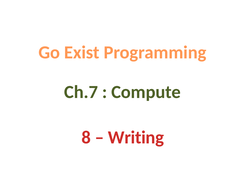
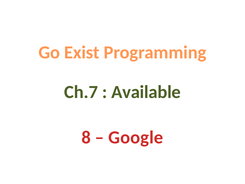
Compute: Compute -> Available
Writing: Writing -> Google
